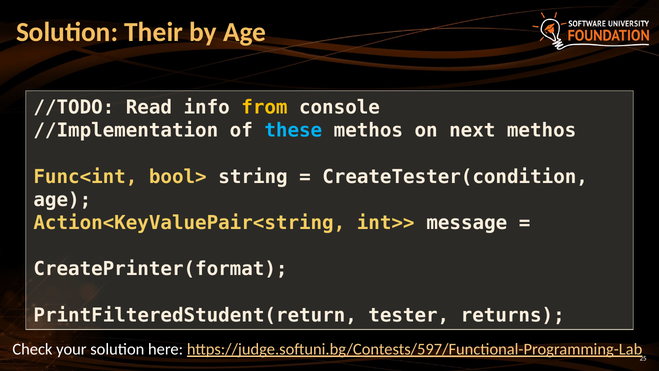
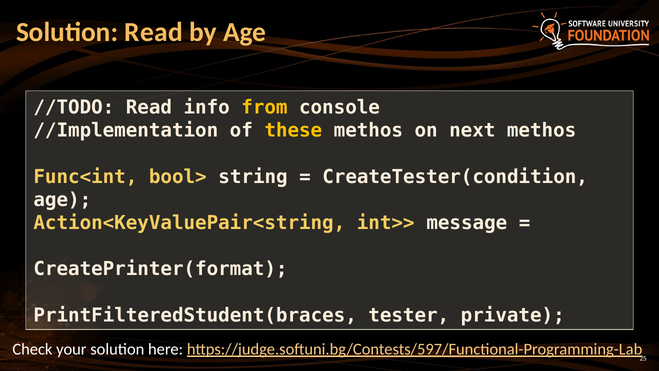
Solution Their: Their -> Read
these colour: light blue -> yellow
PrintFilteredStudent(return: PrintFilteredStudent(return -> PrintFilteredStudent(braces
returns: returns -> private
